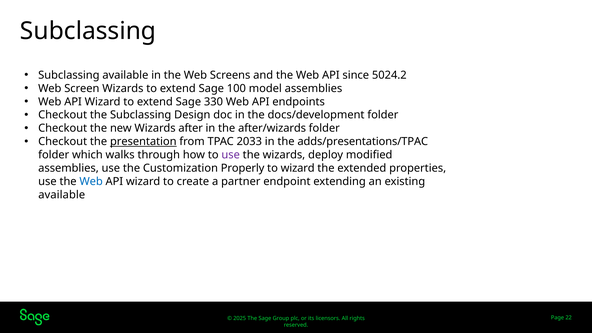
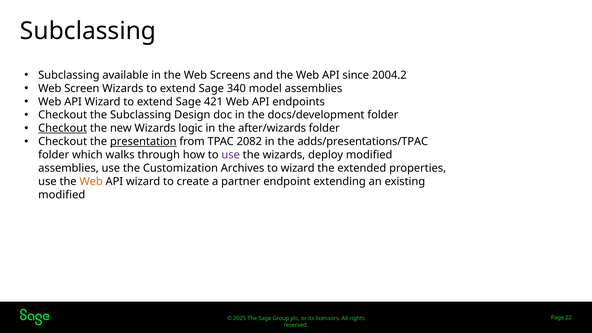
5024.2: 5024.2 -> 2004.2
100: 100 -> 340
330: 330 -> 421
Checkout at (63, 128) underline: none -> present
after: after -> logic
2033: 2033 -> 2082
Properly: Properly -> Archives
Web at (91, 182) colour: blue -> orange
available at (62, 195): available -> modified
